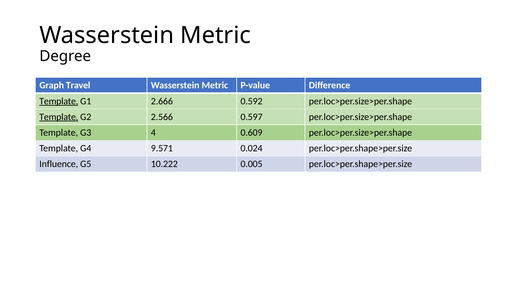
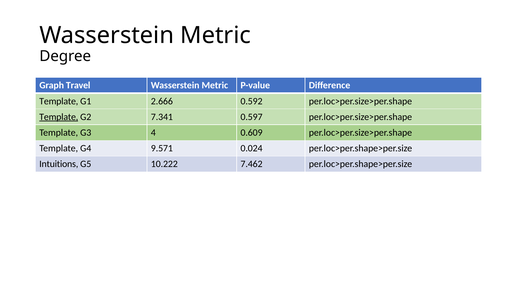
Template at (59, 101) underline: present -> none
2.566: 2.566 -> 7.341
Influence: Influence -> Intuitions
0.005: 0.005 -> 7.462
